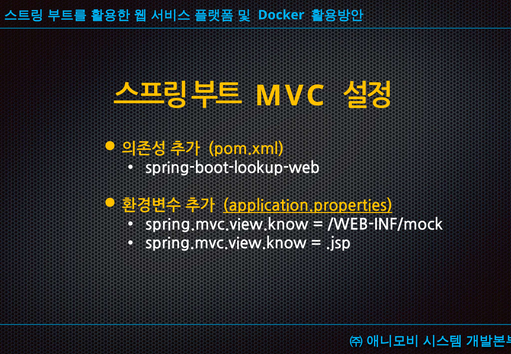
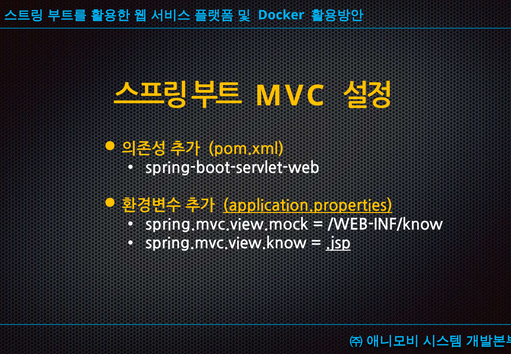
spring-boot-lookup-web: spring-boot-lookup-web -> spring-boot-servlet-web
spring.mvc.view.know at (227, 224): spring.mvc.view.know -> spring.mvc.view.mock
/WEB-INF/mock: /WEB-INF/mock -> /WEB-INF/know
.jsp underline: none -> present
